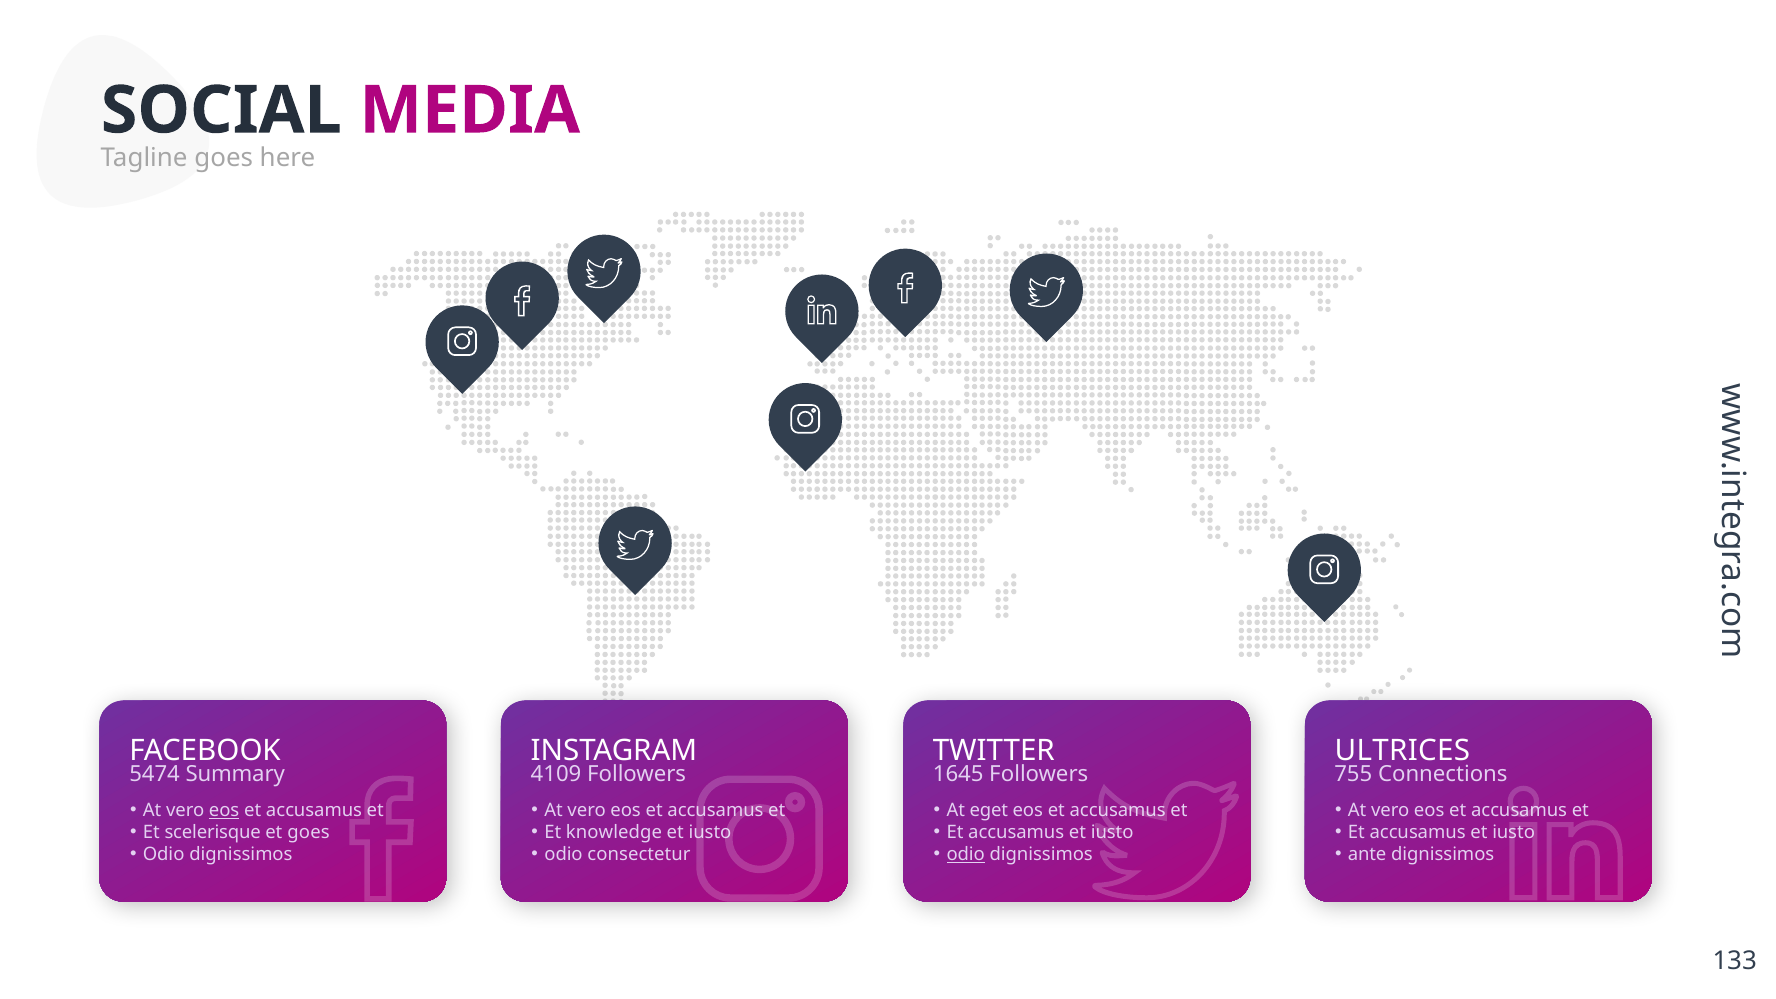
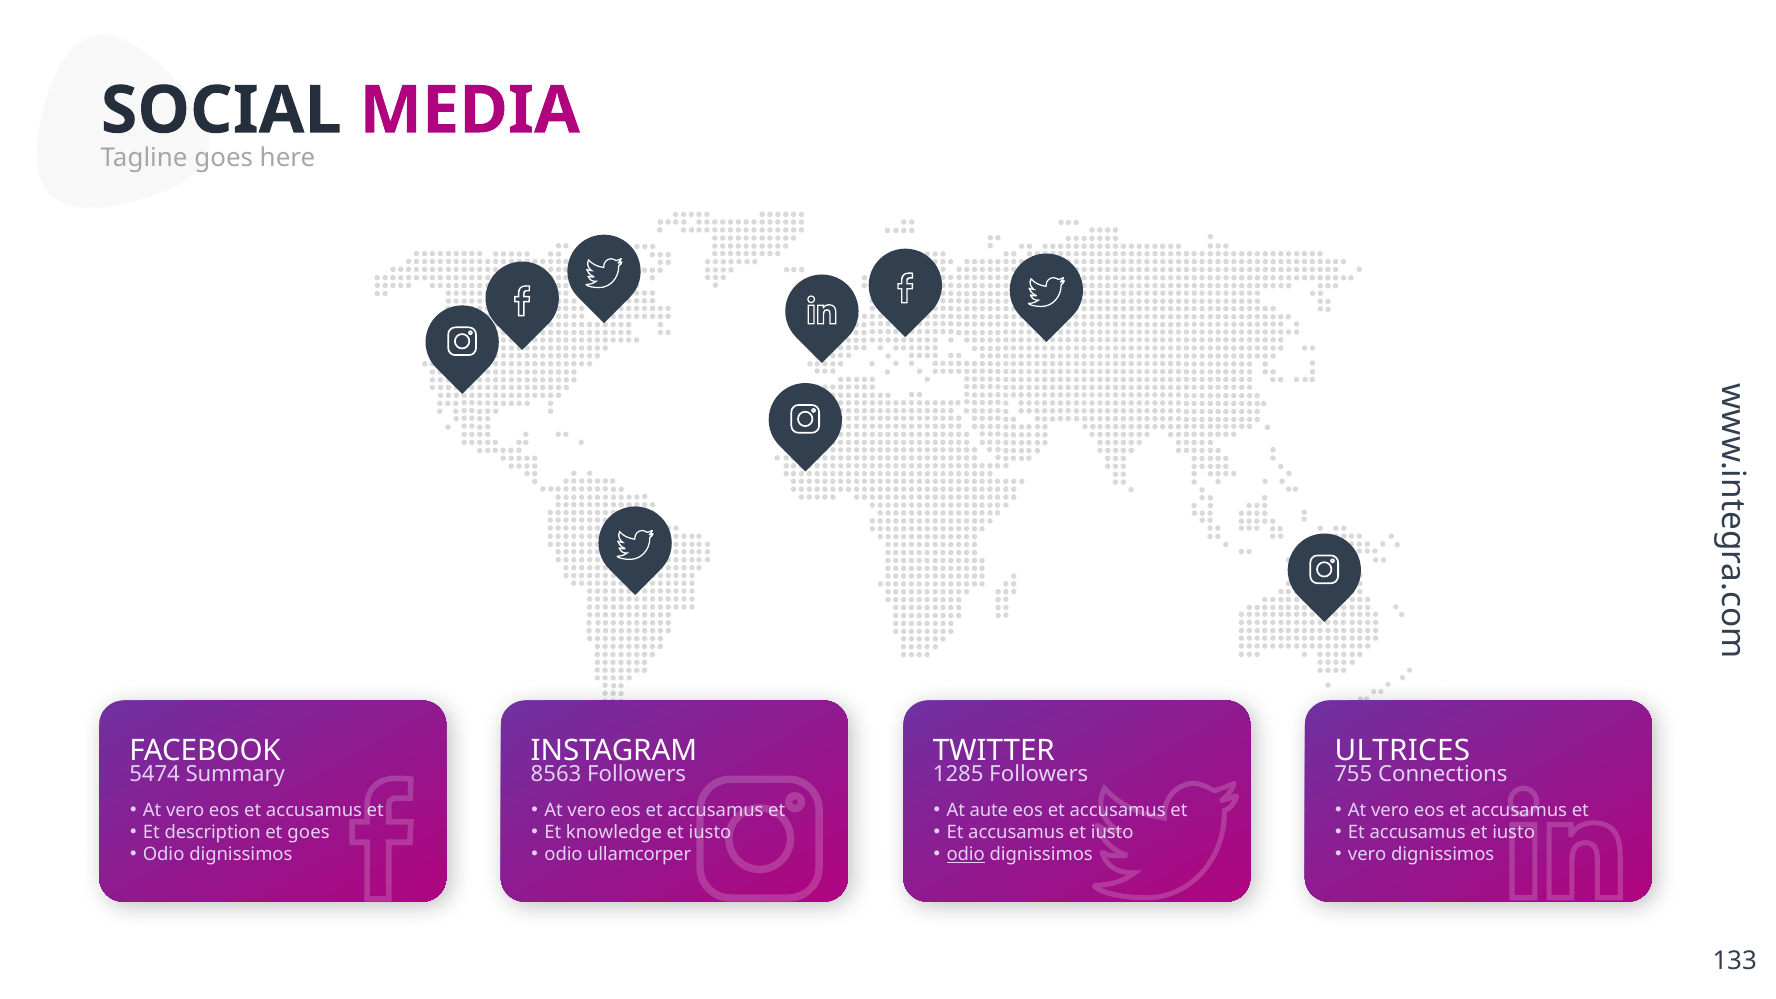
4109: 4109 -> 8563
1645: 1645 -> 1285
eos at (224, 810) underline: present -> none
eget: eget -> aute
scelerisque: scelerisque -> description
consectetur: consectetur -> ullamcorper
ante at (1367, 855): ante -> vero
